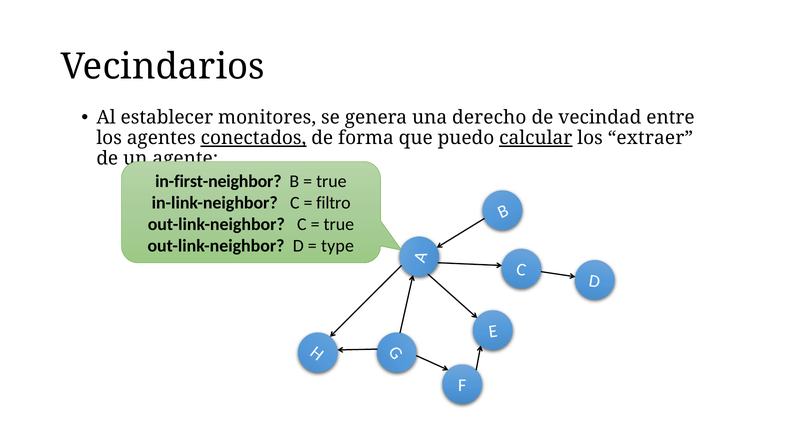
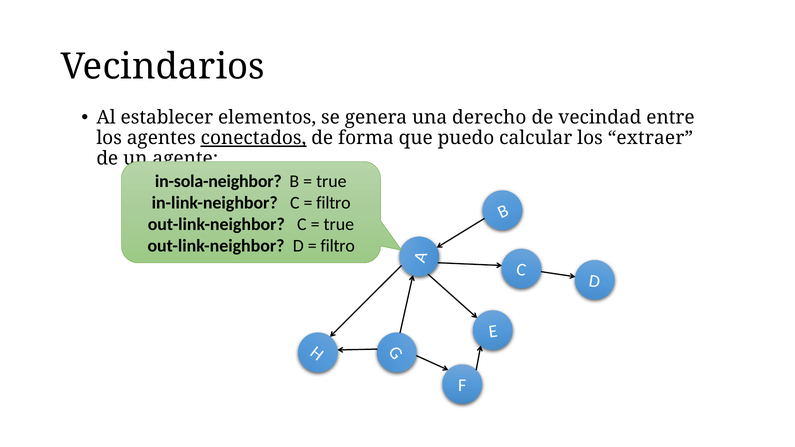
monitores: monitores -> elementos
calcular underline: present -> none
in-first-neighbor: in-first-neighbor -> in-sola-neighbor
type at (337, 246): type -> filtro
